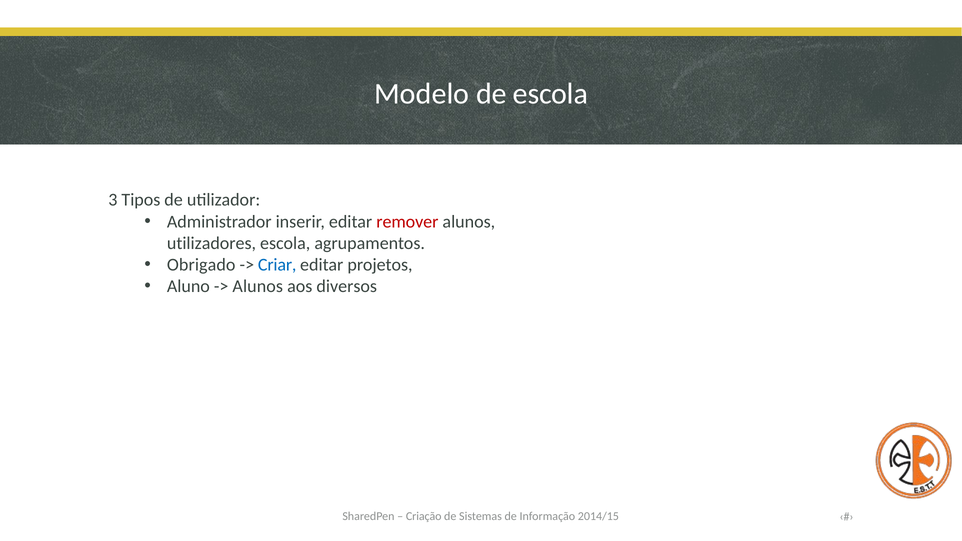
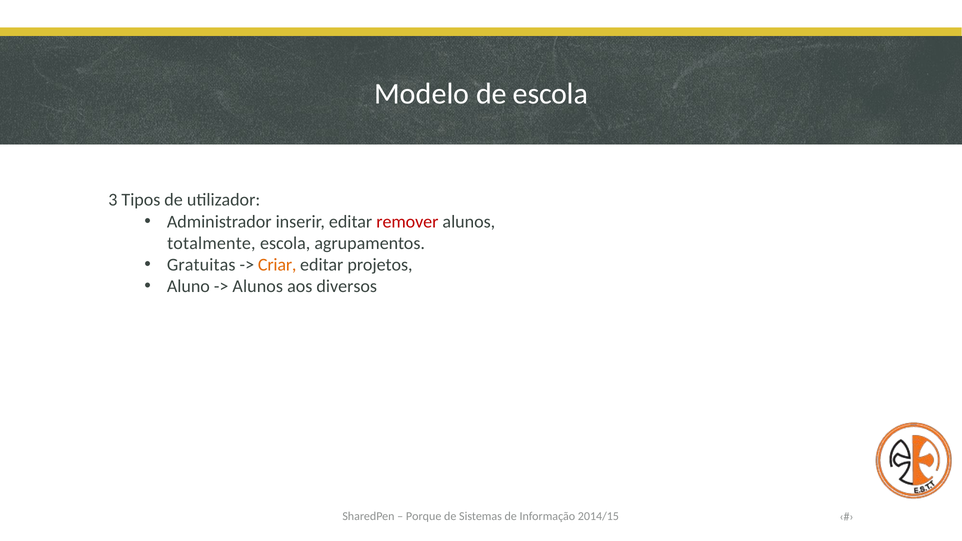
utilizadores: utilizadores -> totalmente
Obrigado: Obrigado -> Gratuitas
Criar colour: blue -> orange
Criação: Criação -> Porque
